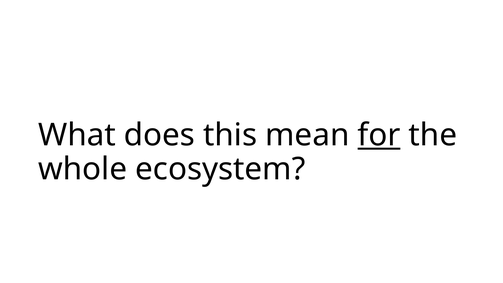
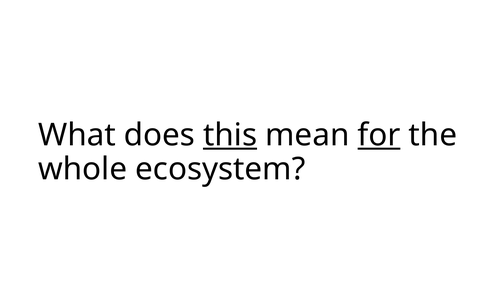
this underline: none -> present
